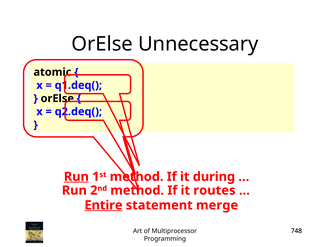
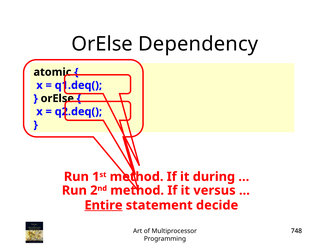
Unnecessary: Unnecessary -> Dependency
Run at (76, 177) underline: present -> none
routes: routes -> versus
merge: merge -> decide
